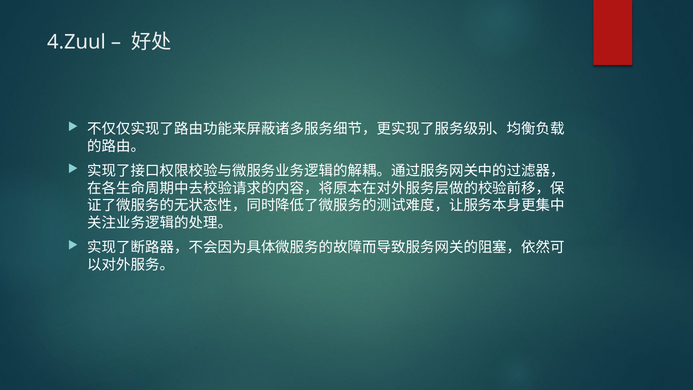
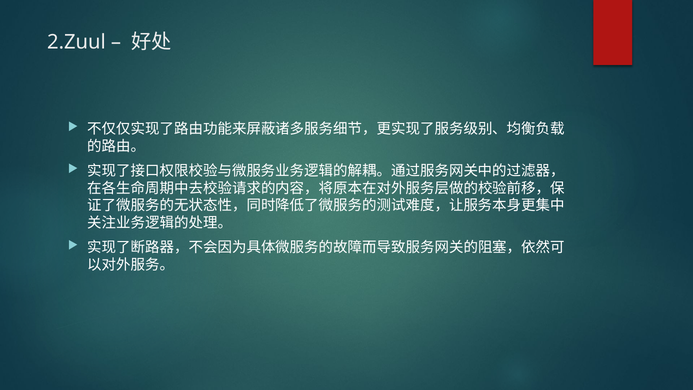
4.Zuul: 4.Zuul -> 2.Zuul
